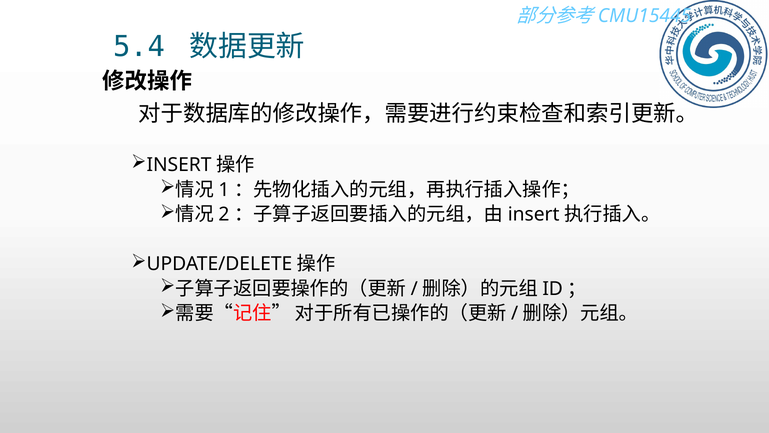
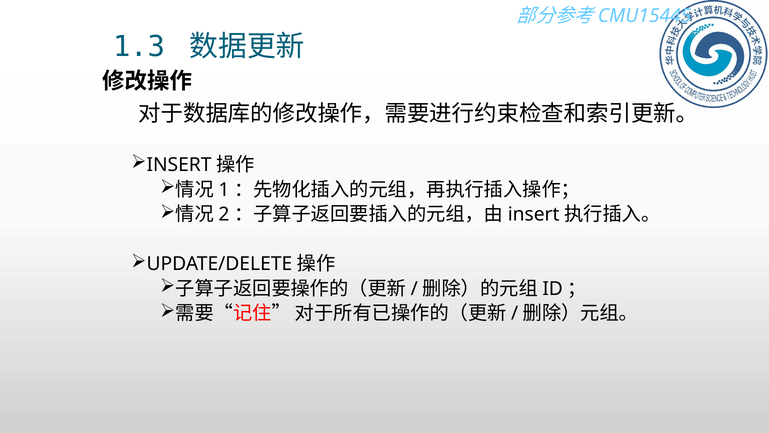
5.4: 5.4 -> 1.3
